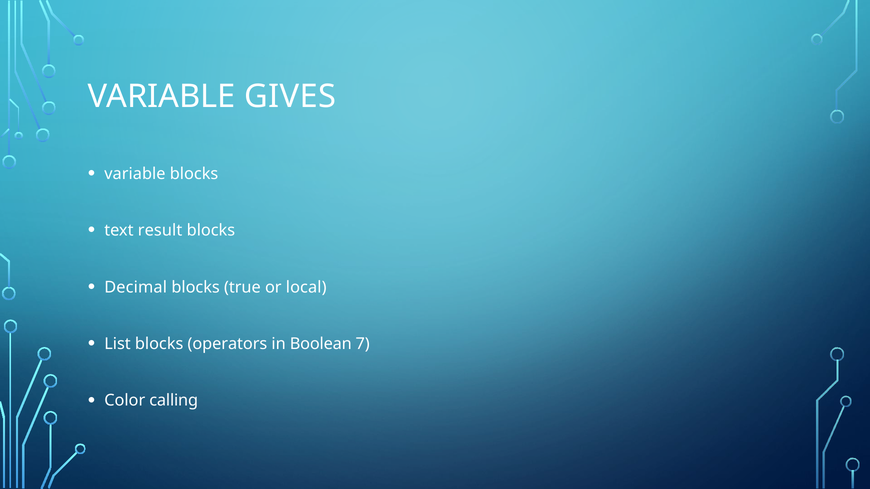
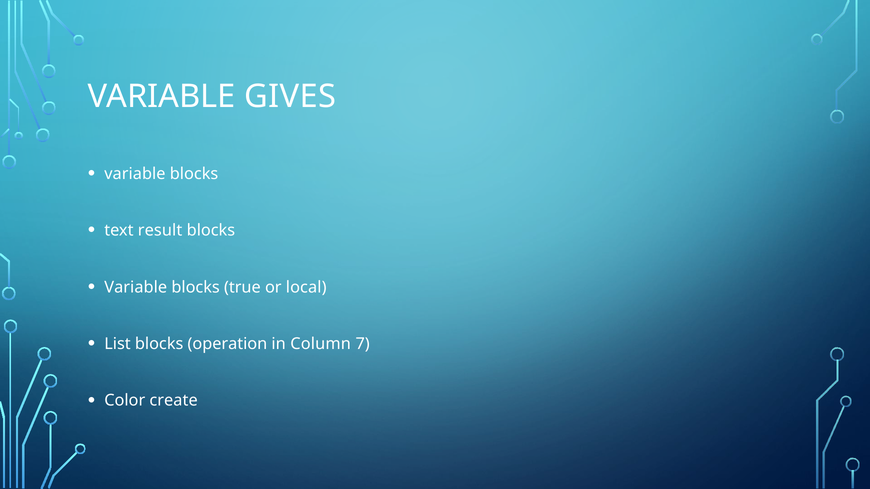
Decimal at (136, 287): Decimal -> Variable
operators: operators -> operation
Boolean: Boolean -> Column
calling: calling -> create
